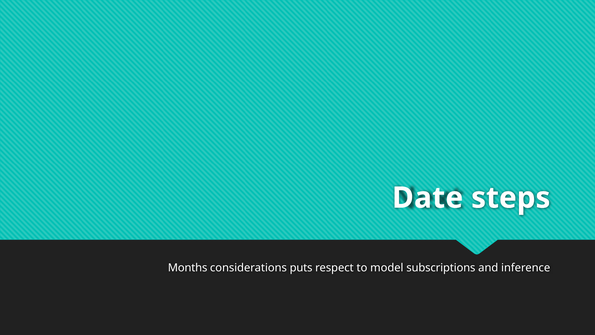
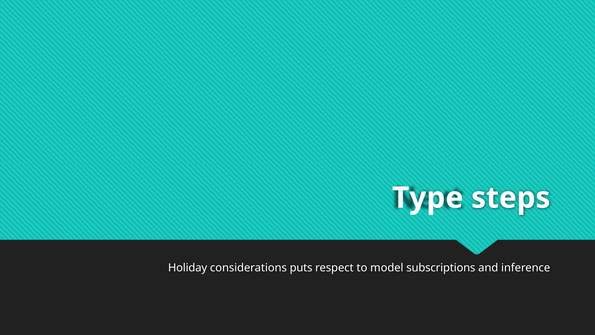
Date: Date -> Type
Months: Months -> Holiday
